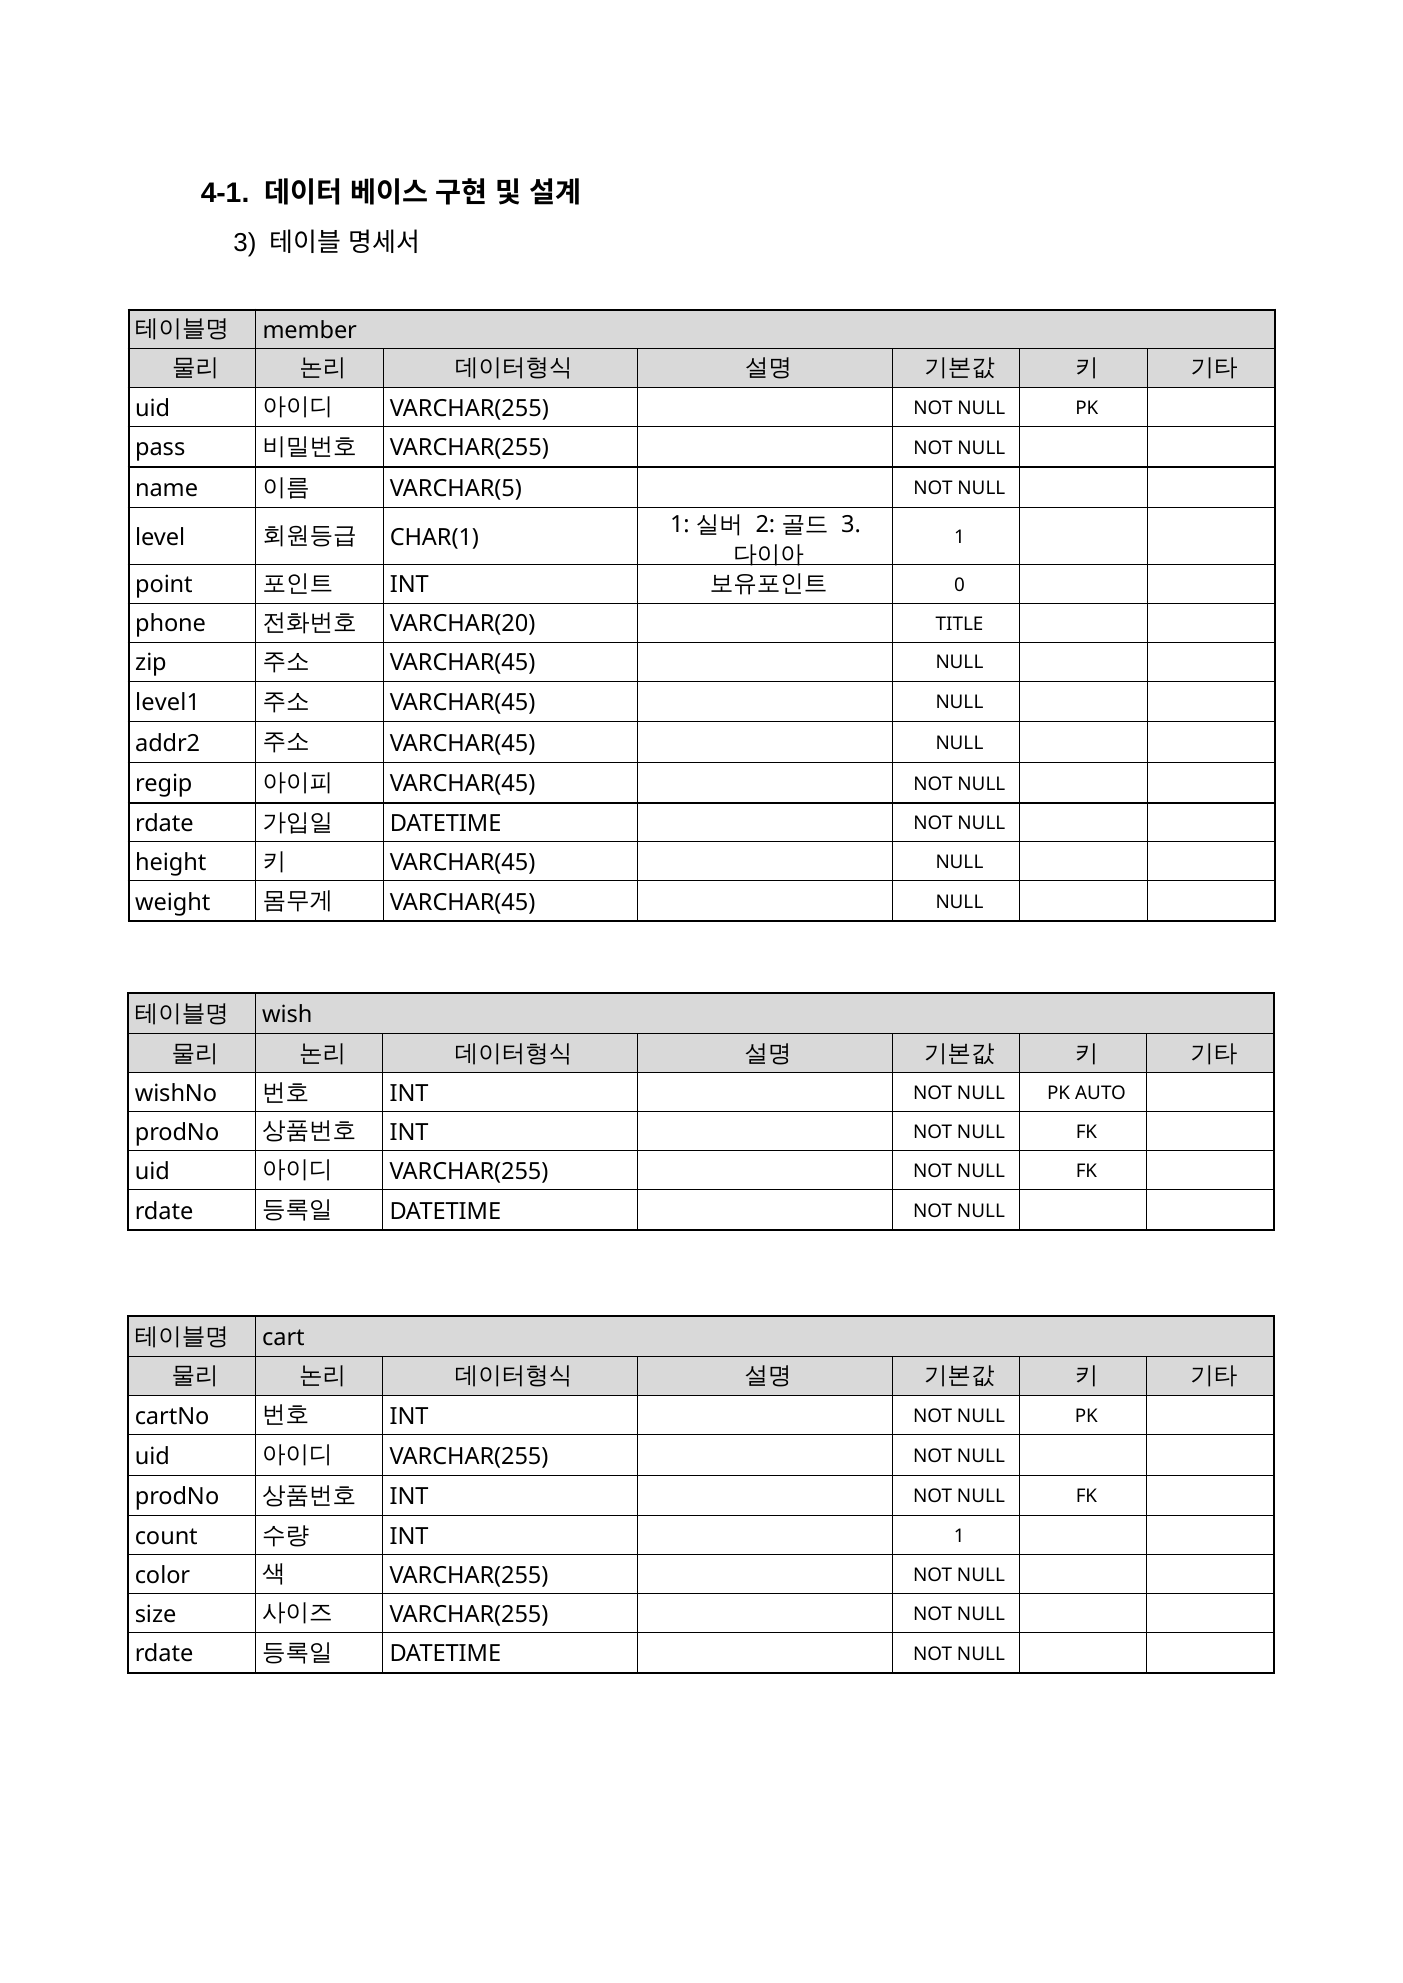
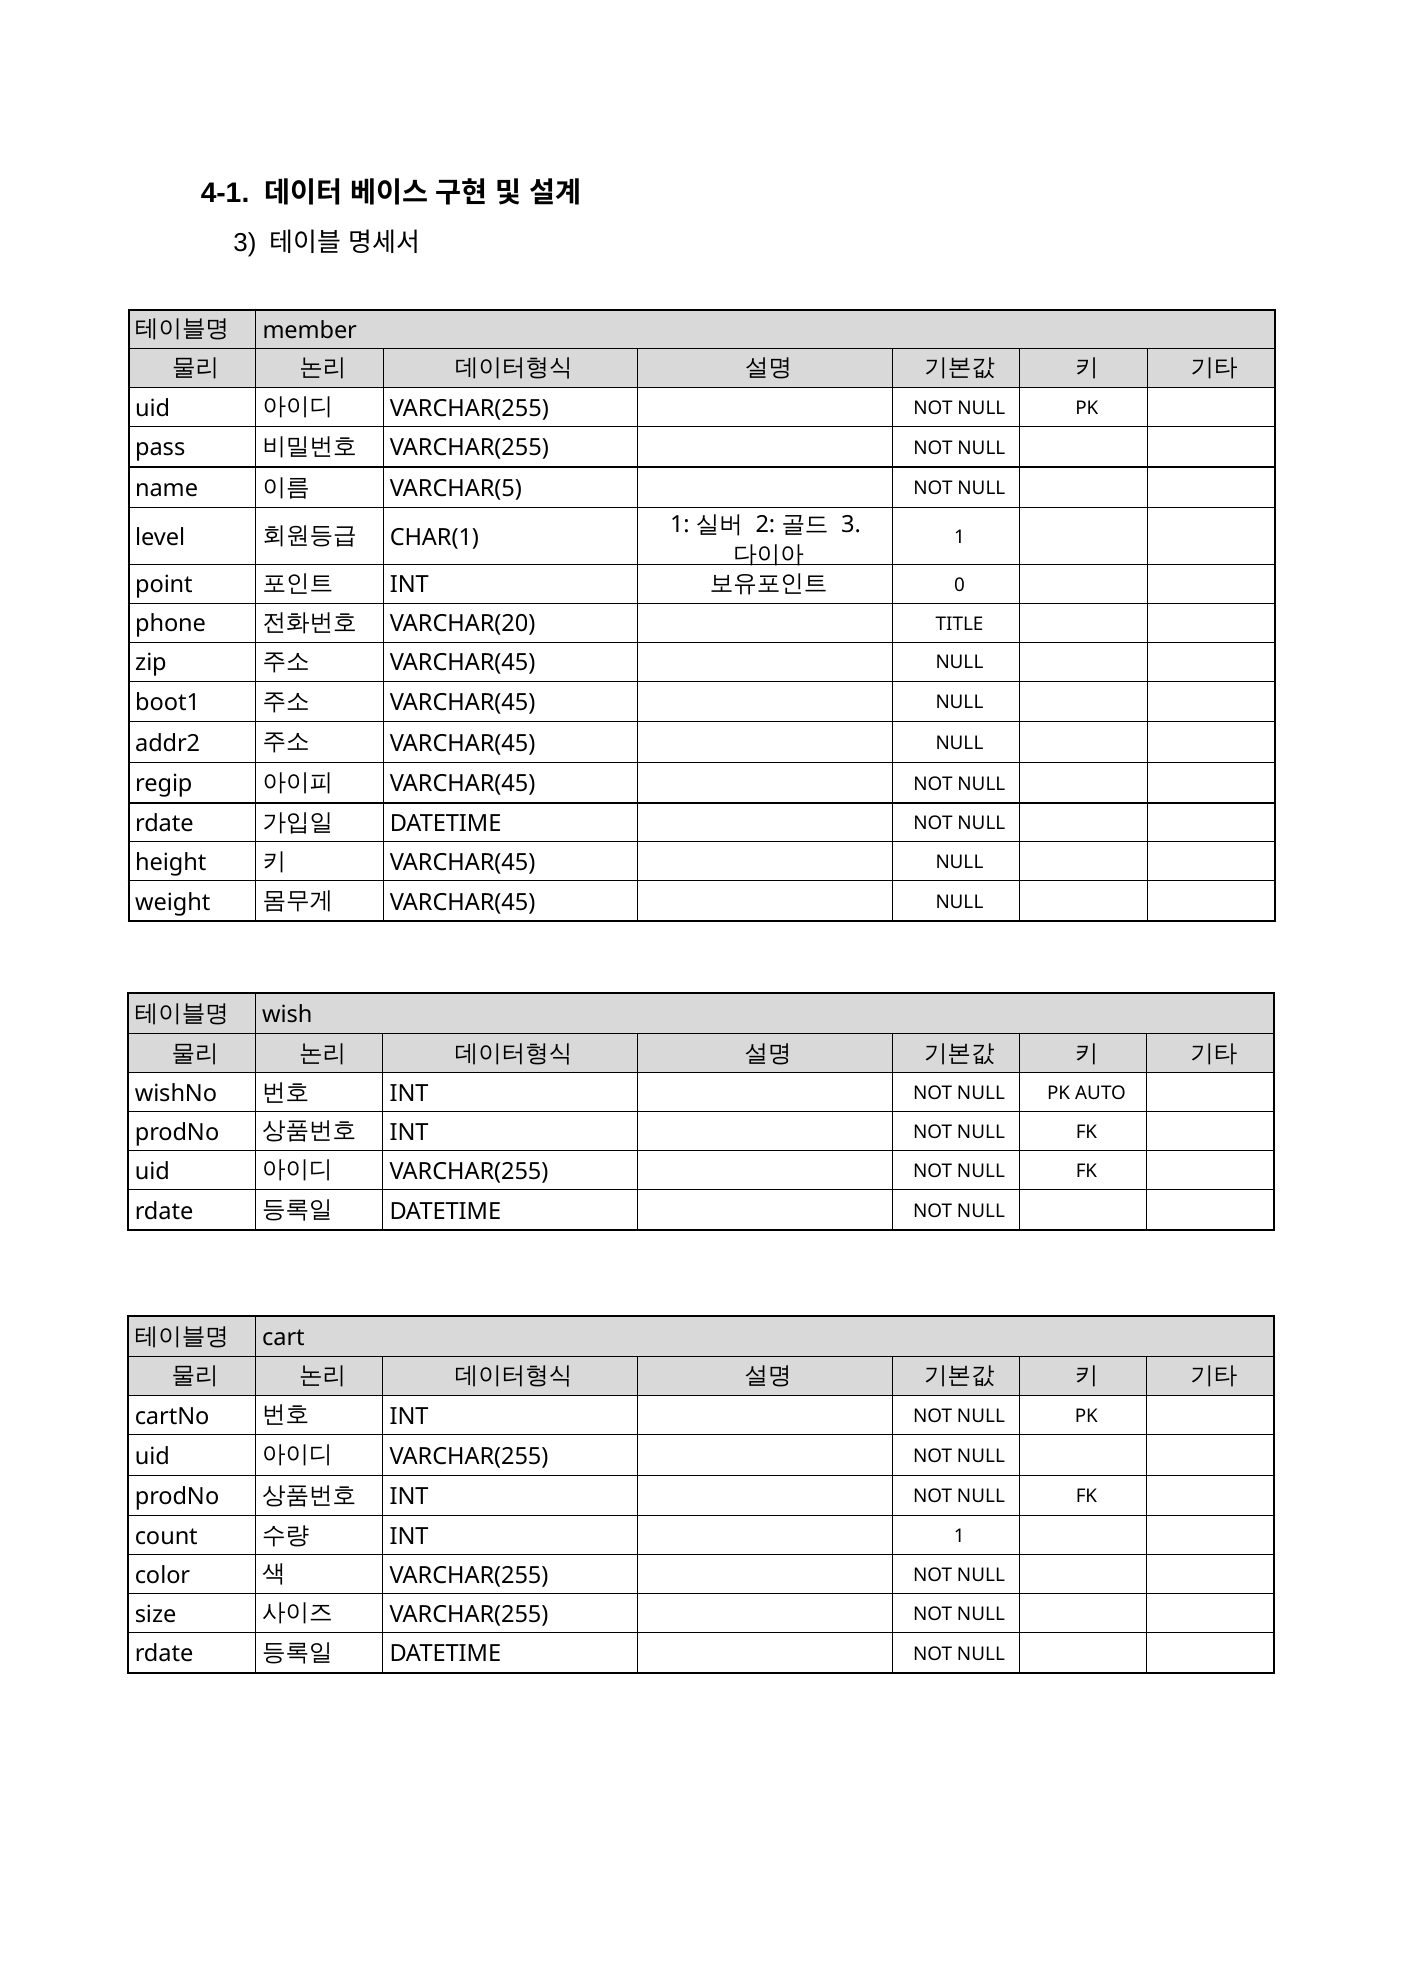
level1: level1 -> boot1
